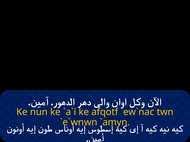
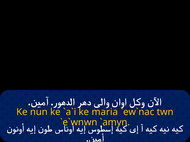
afqotf: afqotf -> maria
